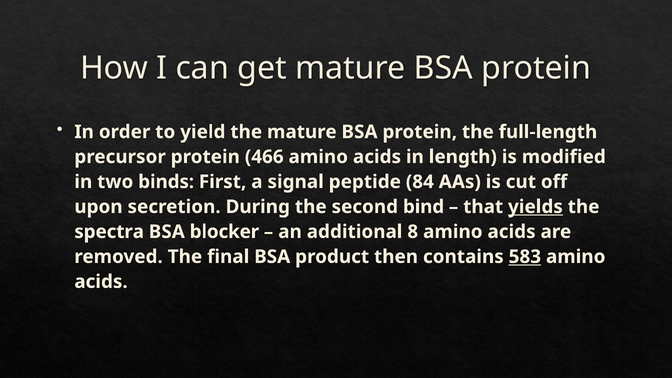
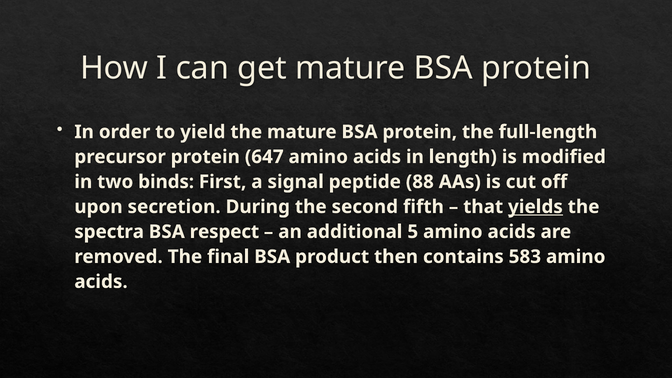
466: 466 -> 647
84: 84 -> 88
bind: bind -> fifth
blocker: blocker -> respect
8: 8 -> 5
583 underline: present -> none
